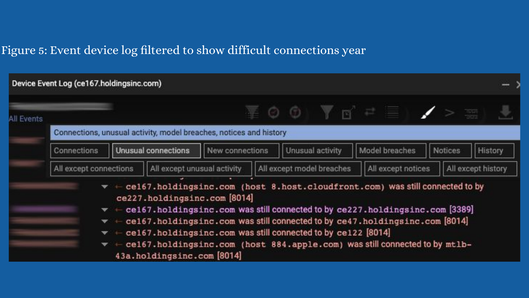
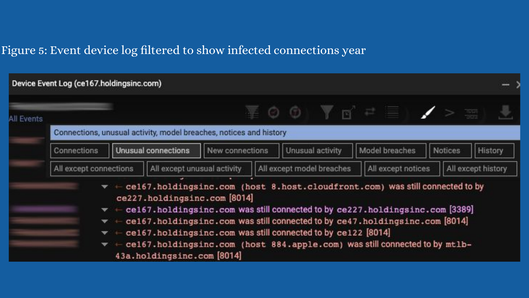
difficult: difficult -> infected
